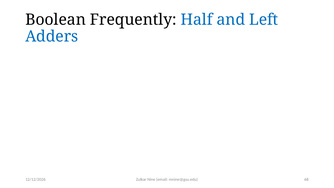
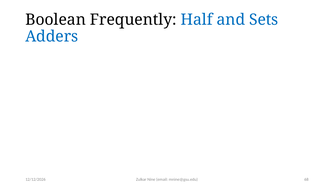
Left: Left -> Sets
